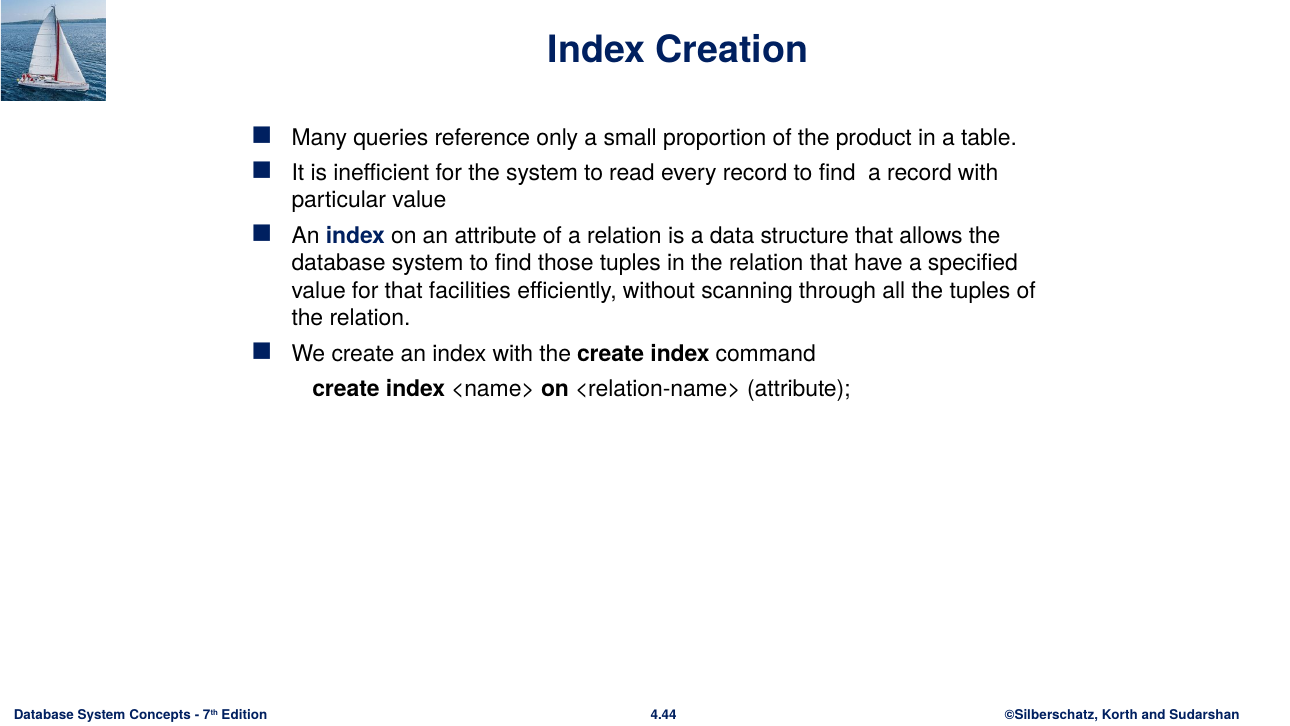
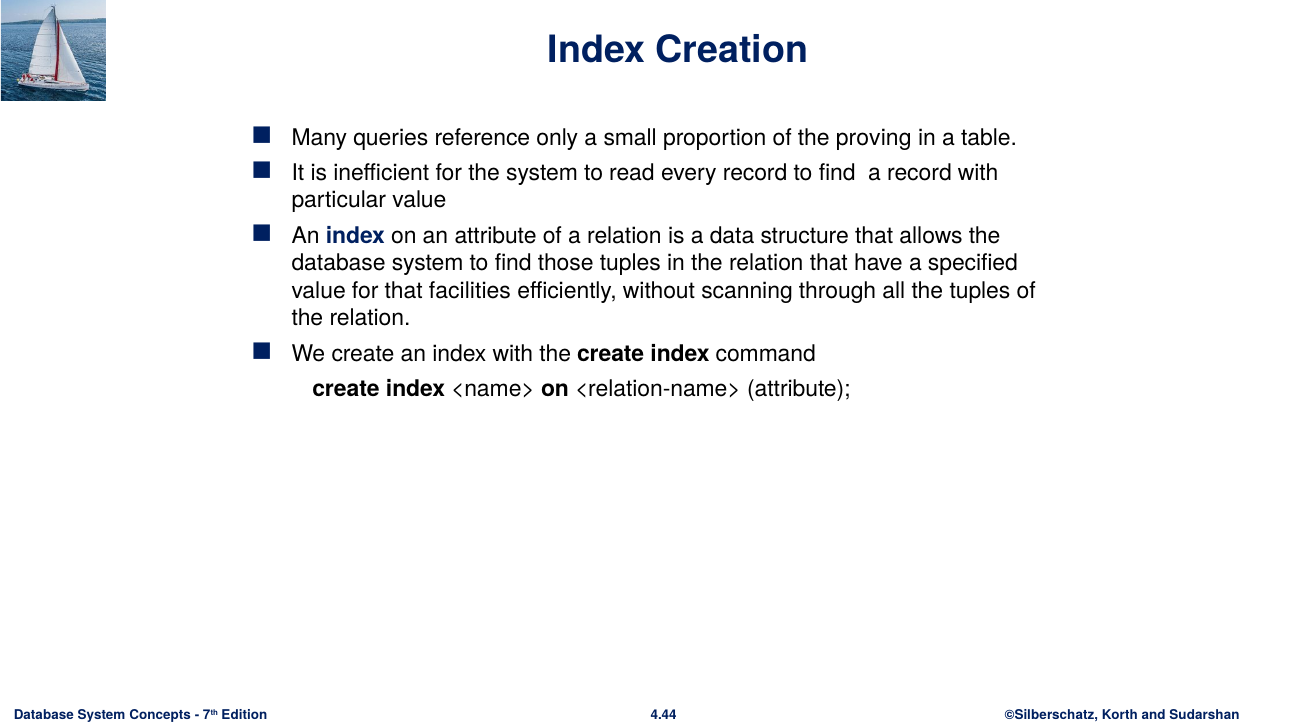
product: product -> proving
